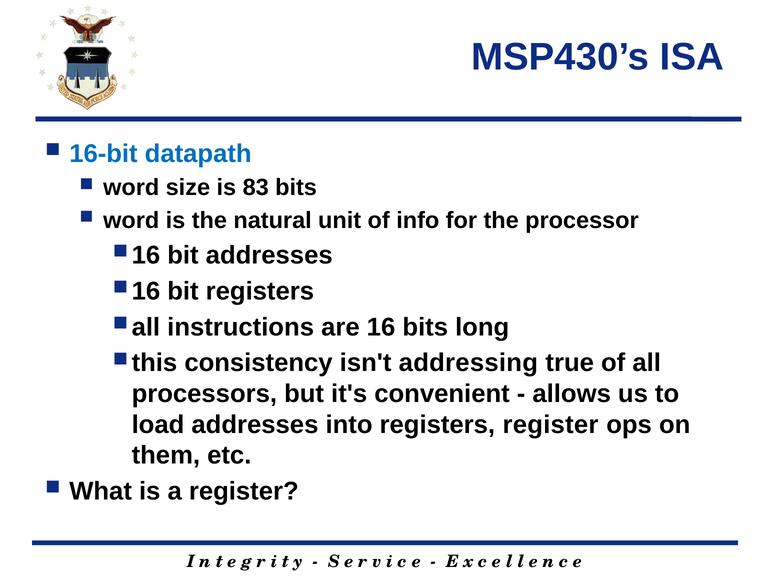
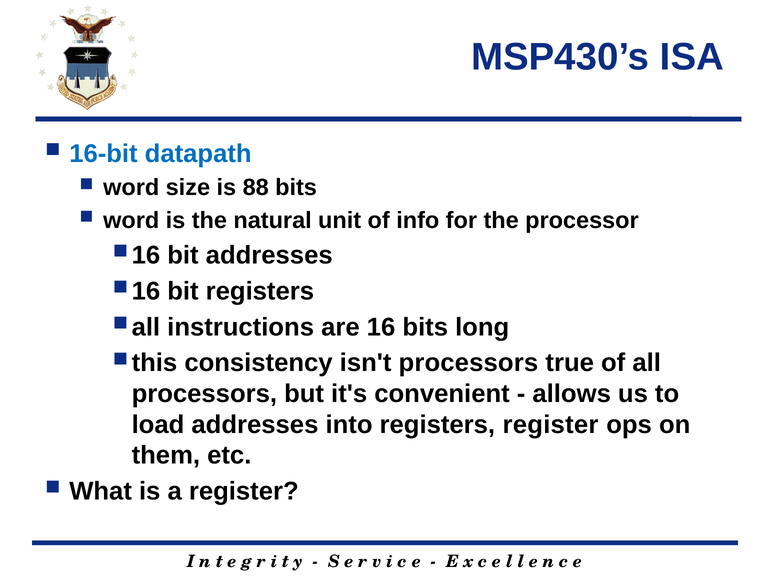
83: 83 -> 88
isn't addressing: addressing -> processors
